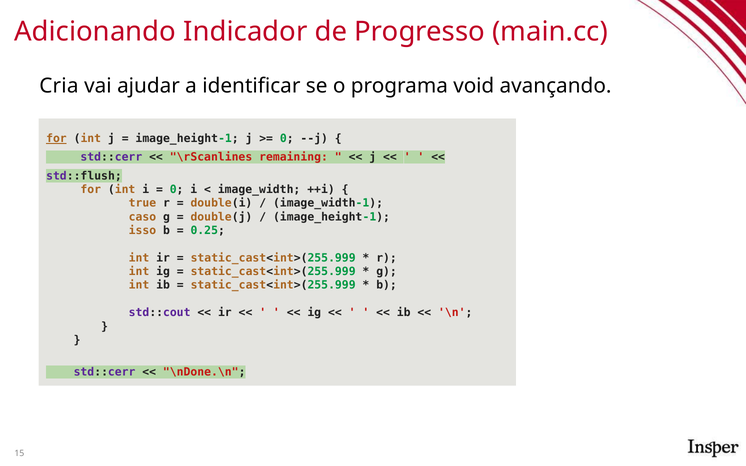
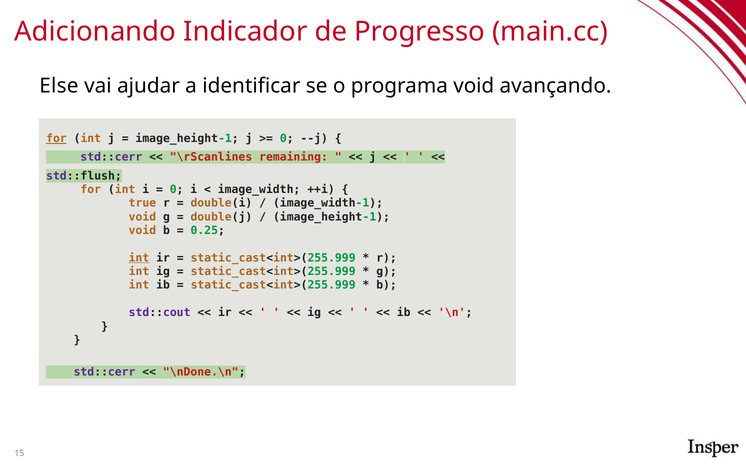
Cria: Cria -> Else
caso at (142, 217): caso -> void
isso at (142, 231): isso -> void
int at (139, 258) underline: none -> present
